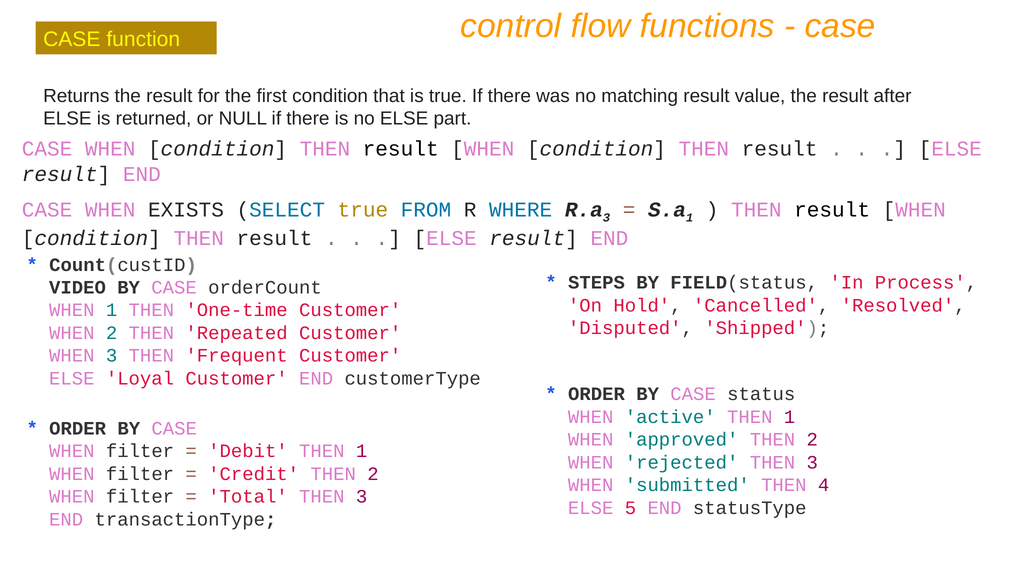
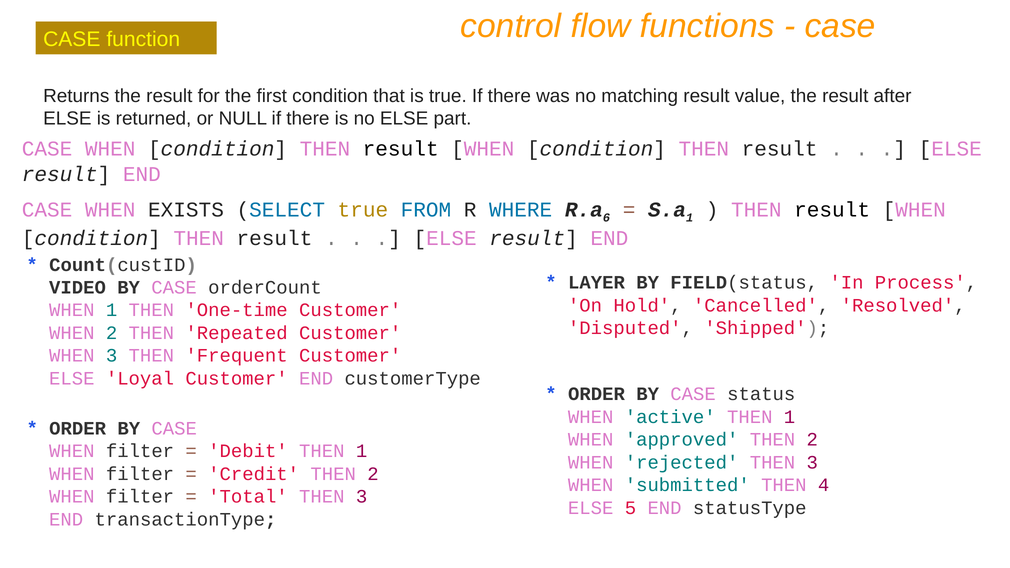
3 at (606, 218): 3 -> 6
STEPS: STEPS -> LAYER
